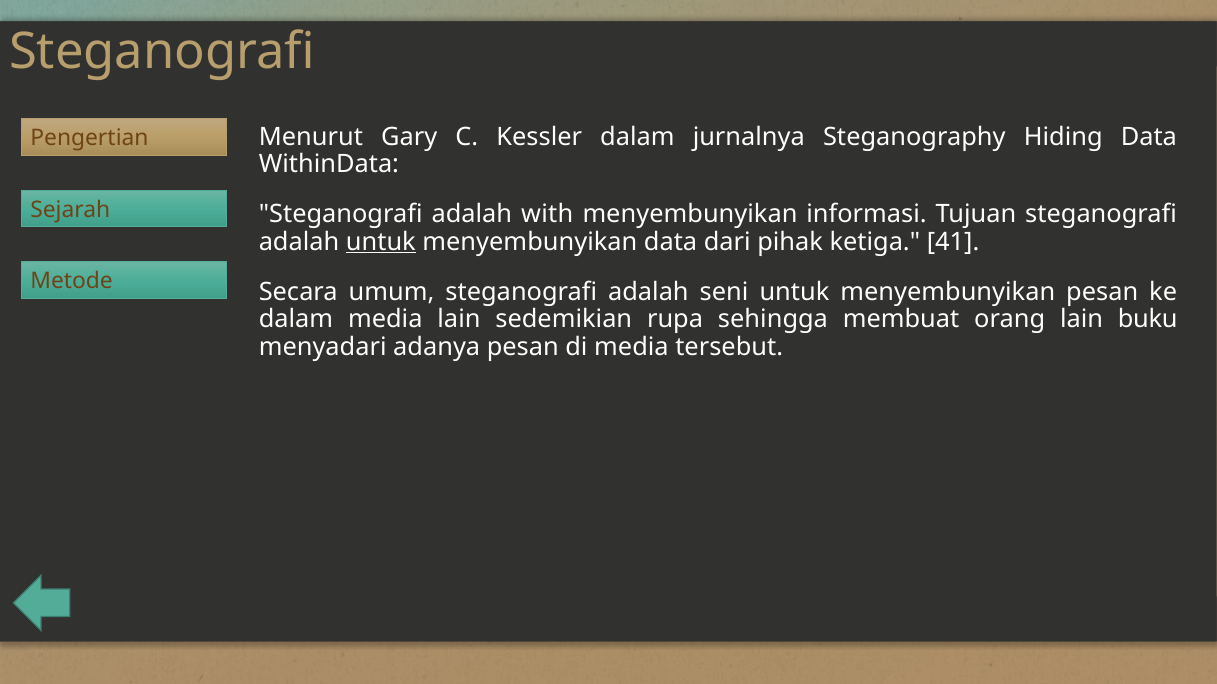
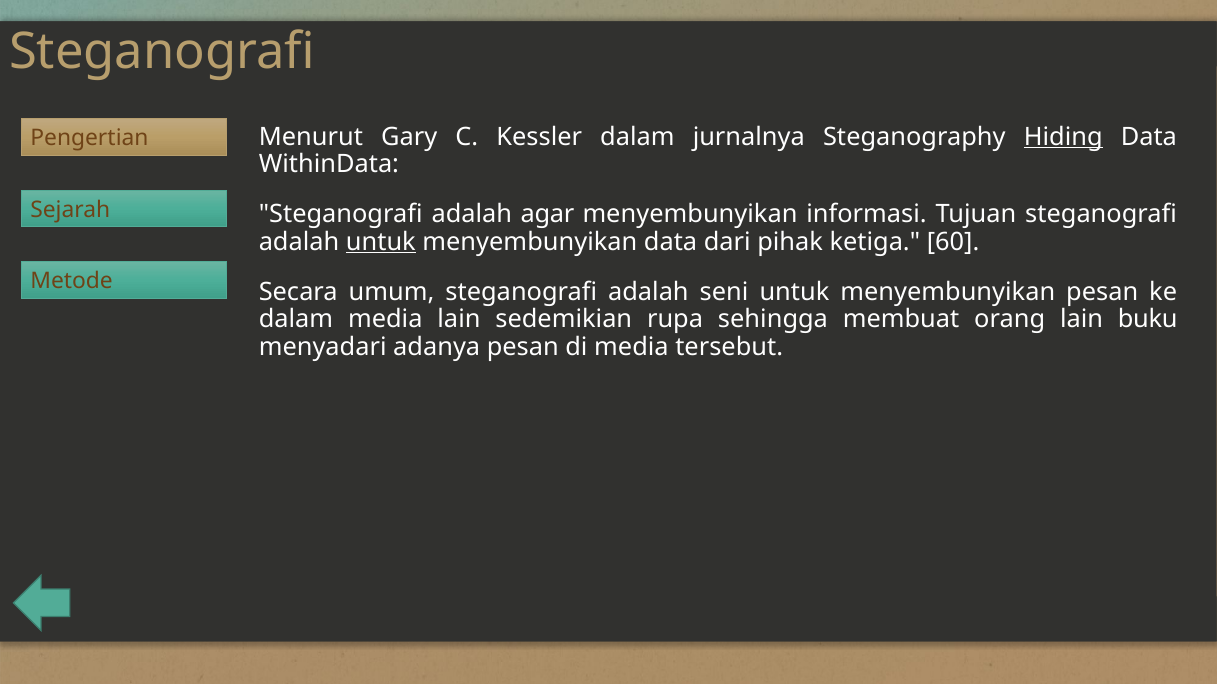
Hiding underline: none -> present
with: with -> agar
41: 41 -> 60
